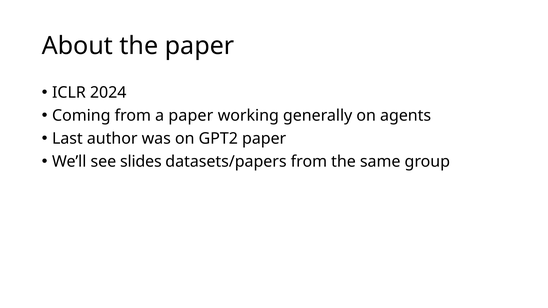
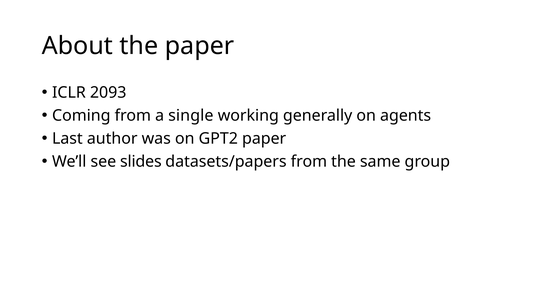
2024: 2024 -> 2093
a paper: paper -> single
